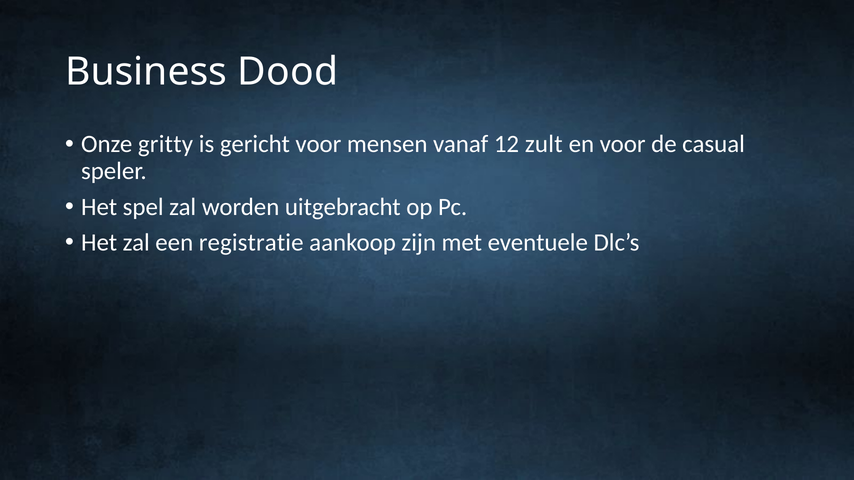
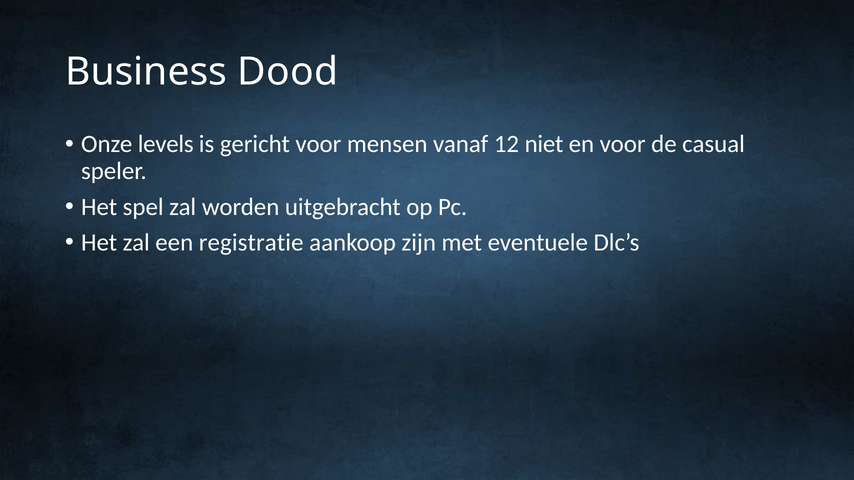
gritty: gritty -> levels
zult: zult -> niet
